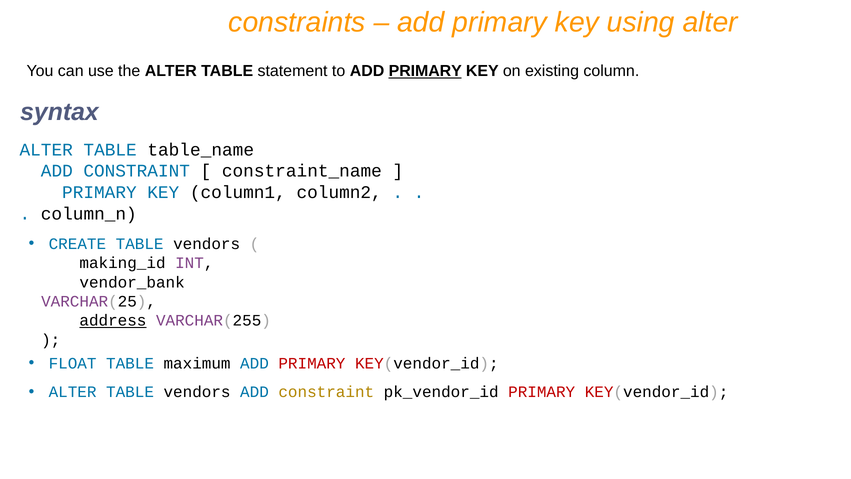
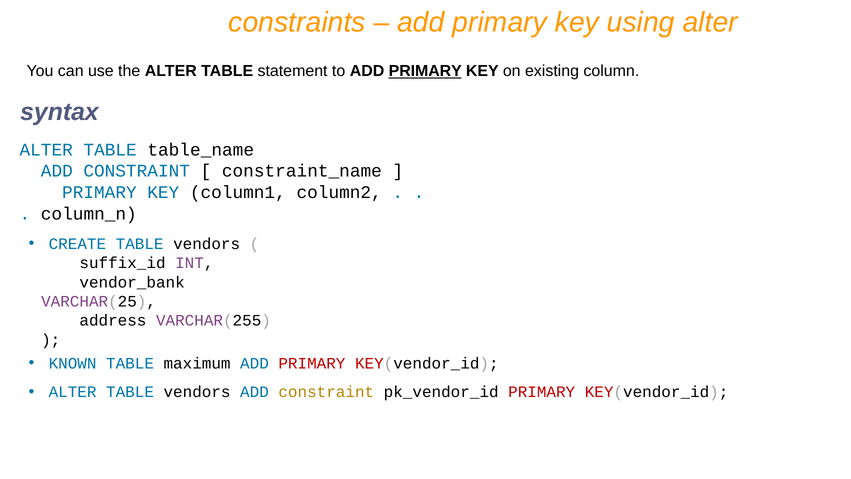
making_id: making_id -> suffix_id
address underline: present -> none
FLOAT: FLOAT -> KNOWN
